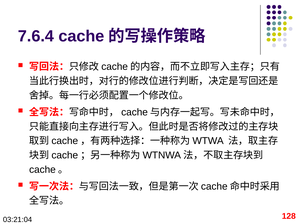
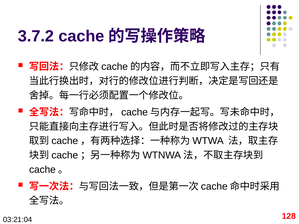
7.6.4: 7.6.4 -> 3.7.2
